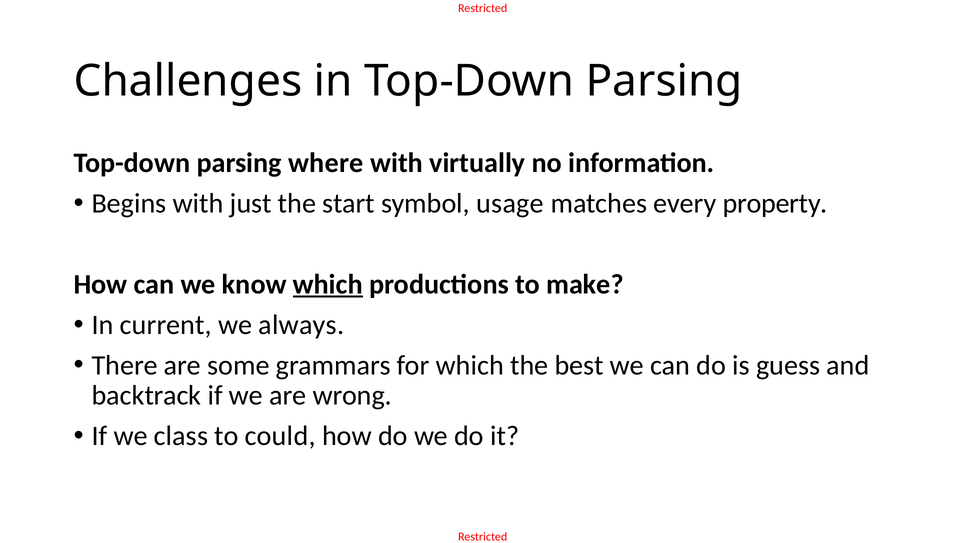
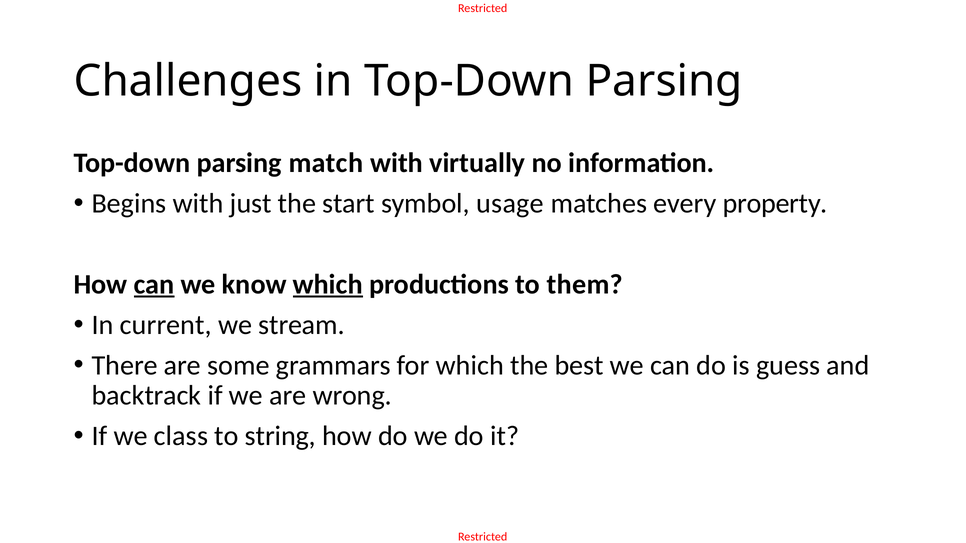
where: where -> match
can at (154, 285) underline: none -> present
make: make -> them
always: always -> stream
could: could -> string
